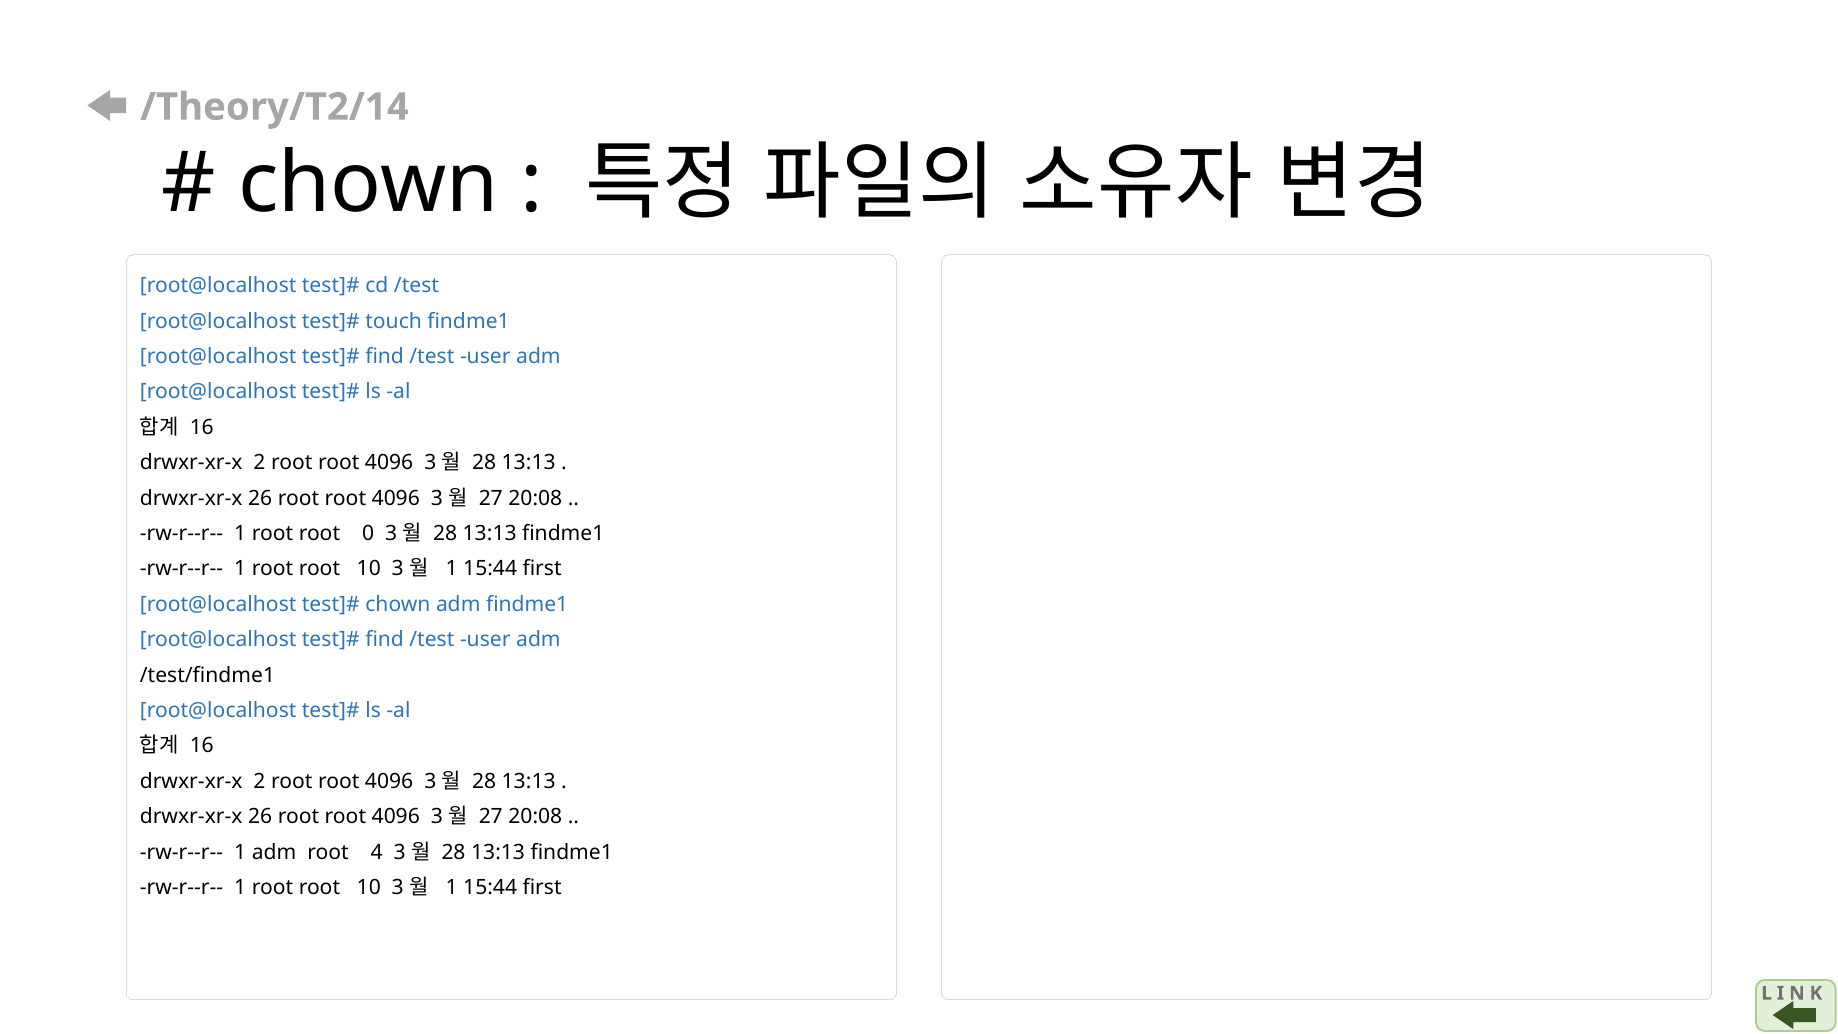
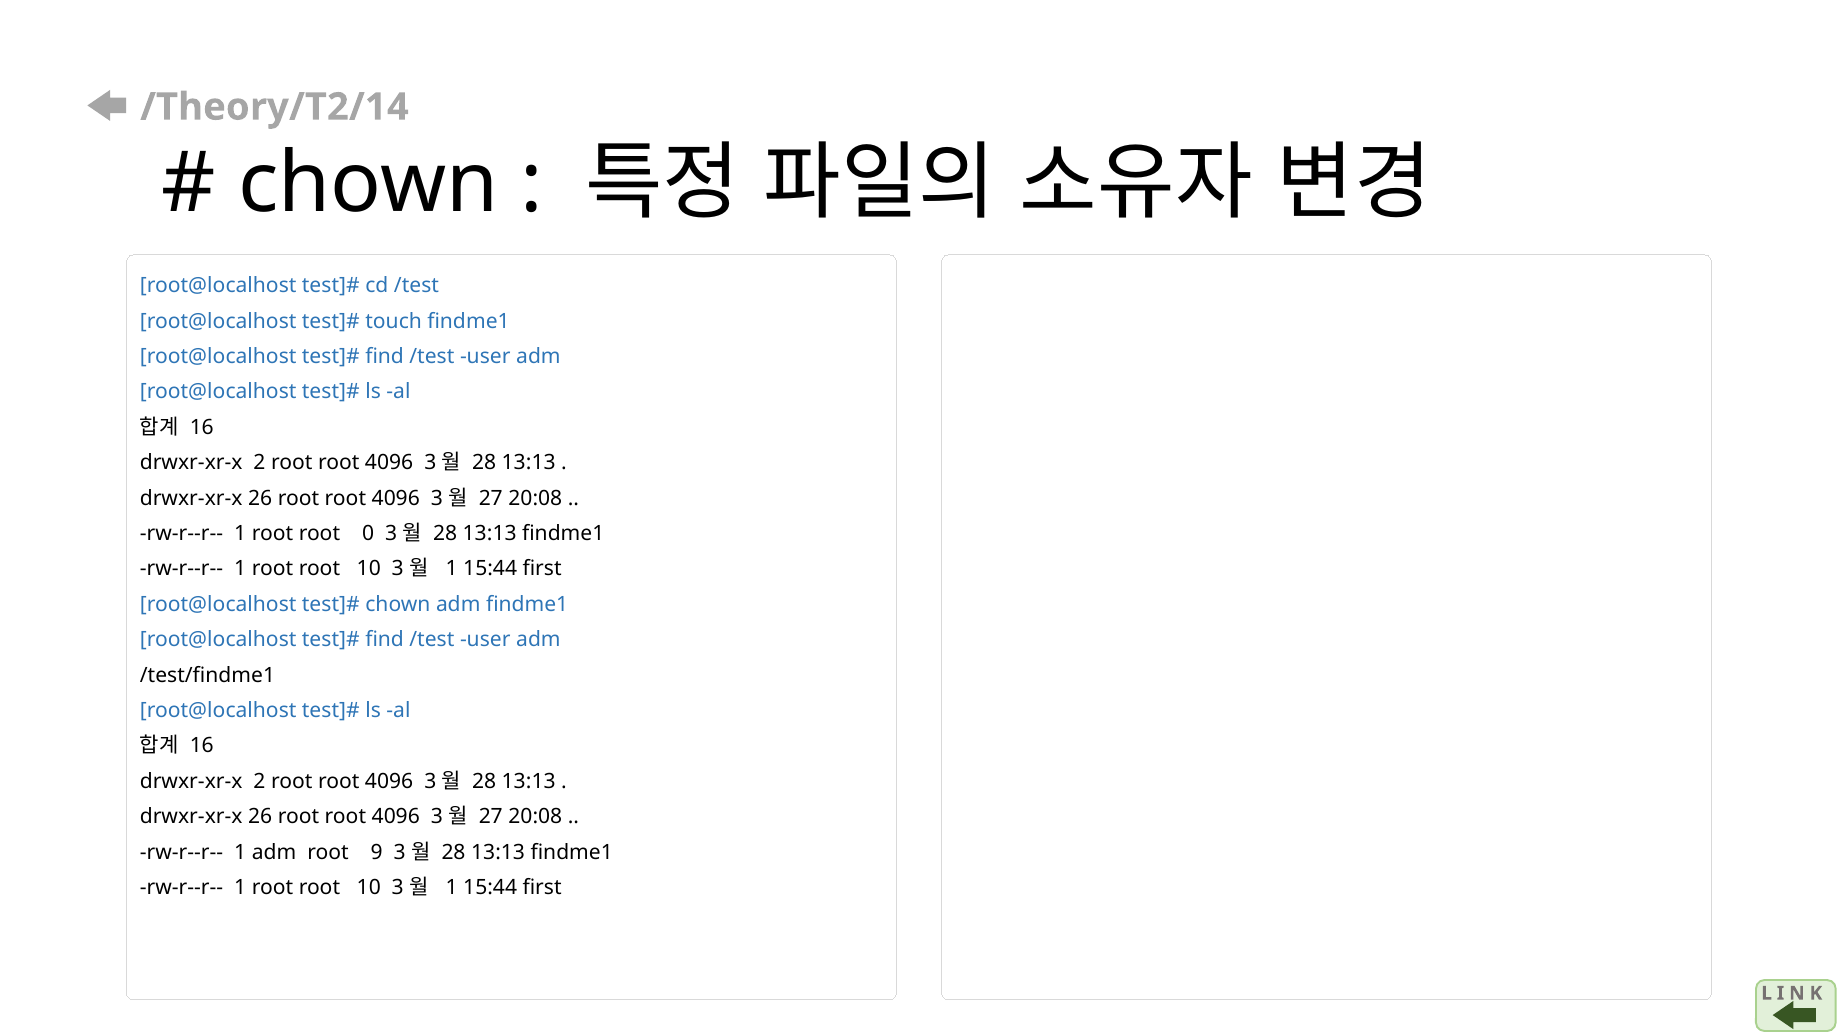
4: 4 -> 9
